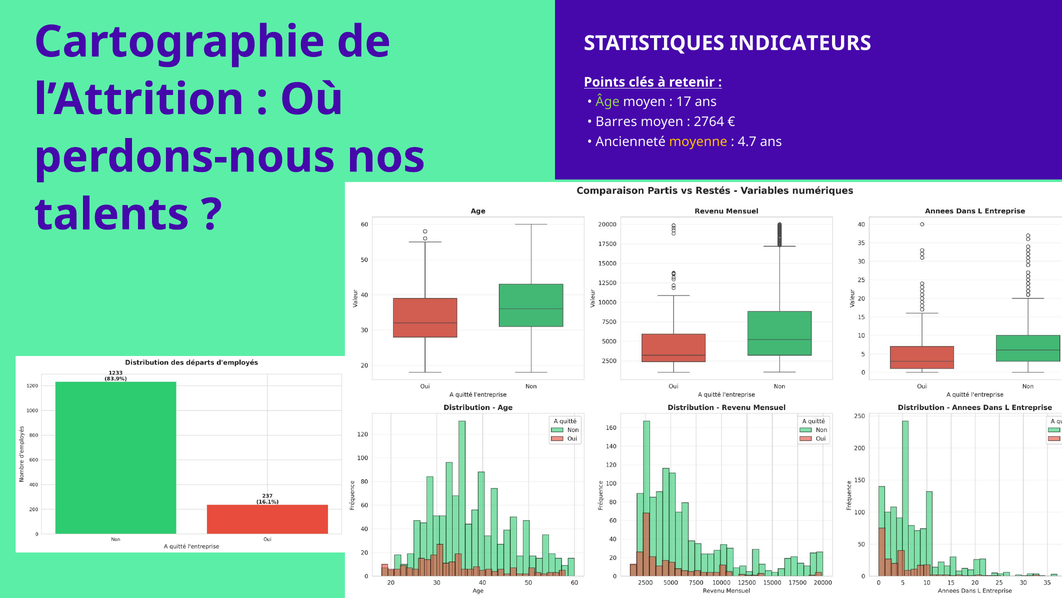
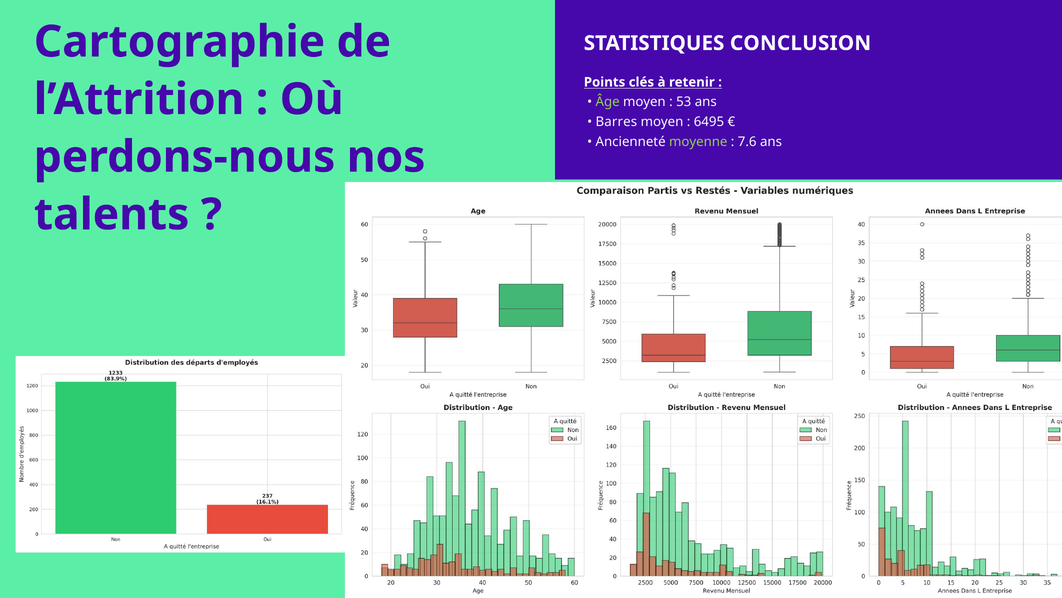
INDICATEURS: INDICATEURS -> CONCLUSION
17: 17 -> 53
2764: 2764 -> 6495
moyenne colour: yellow -> light green
4.7: 4.7 -> 7.6
